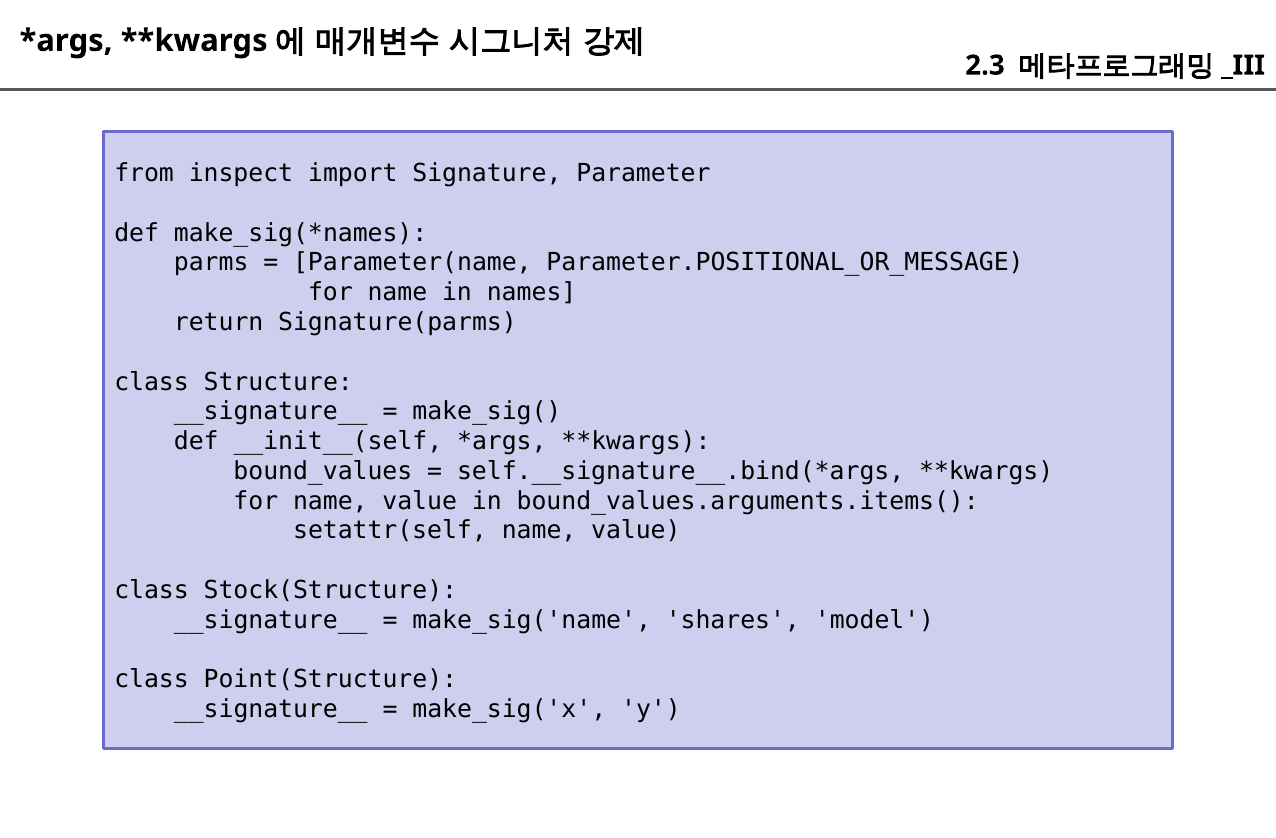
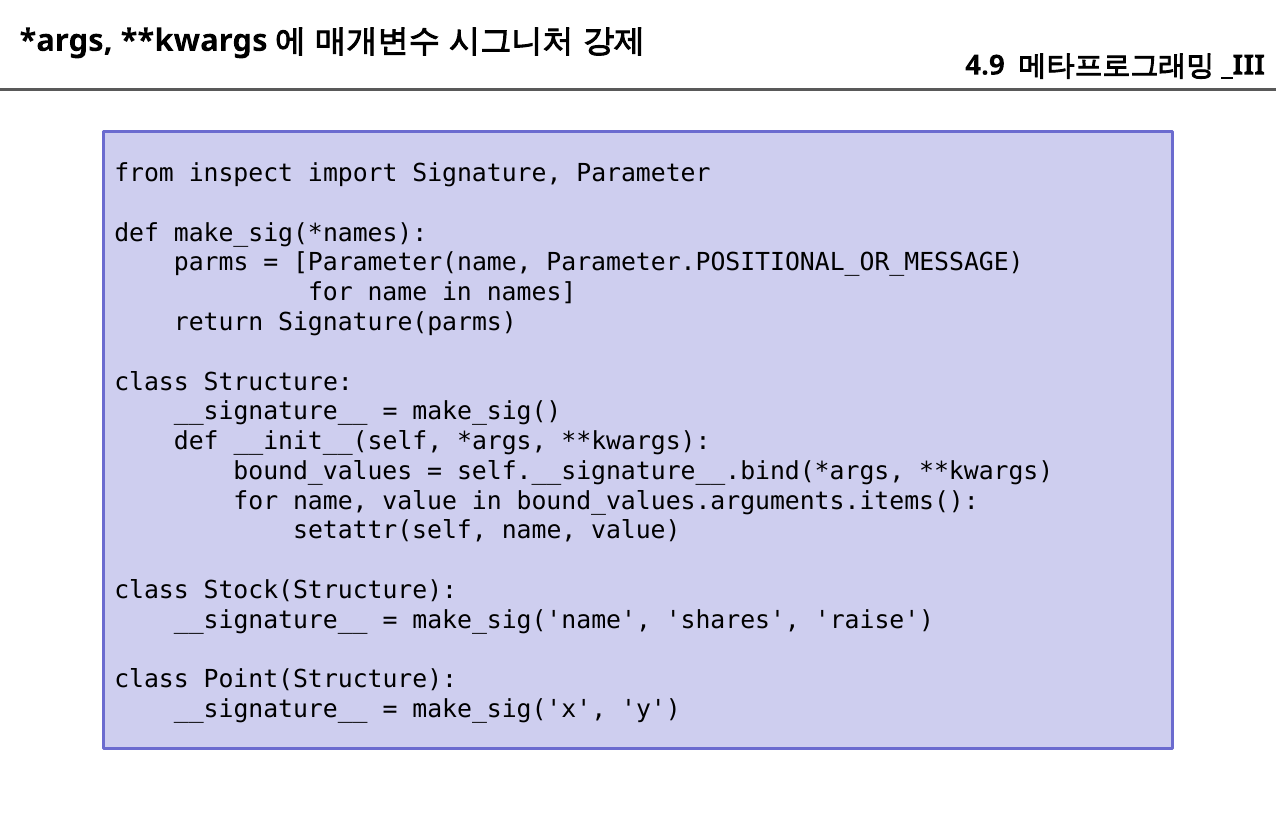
2.3: 2.3 -> 4.9
model: model -> raise
